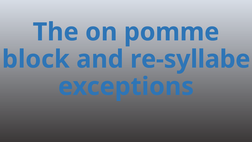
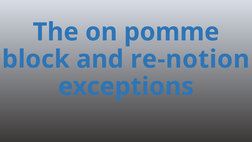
re-syllabe: re-syllabe -> re-notion
